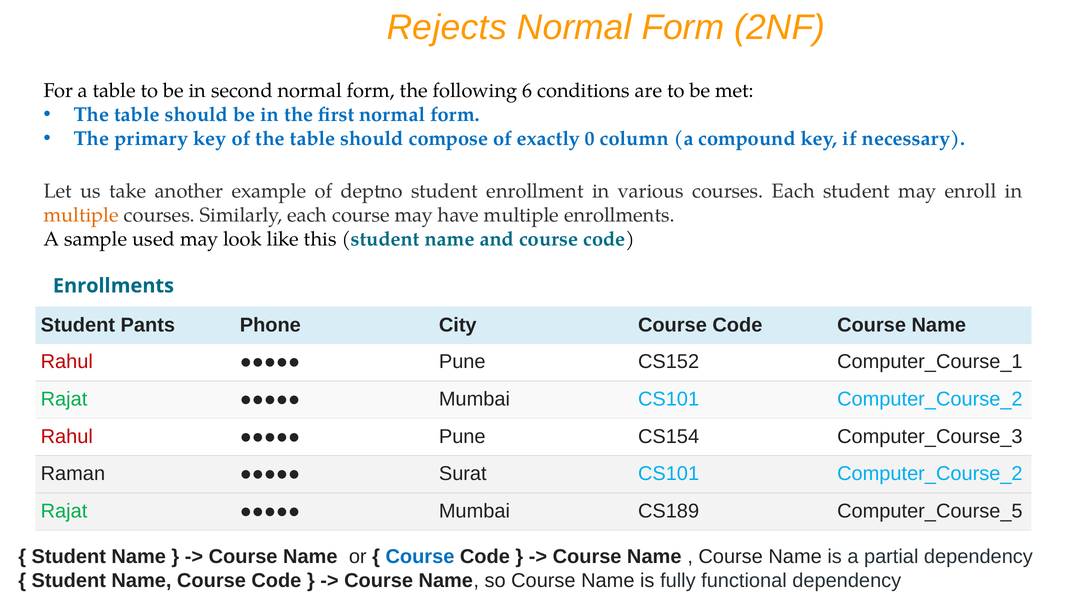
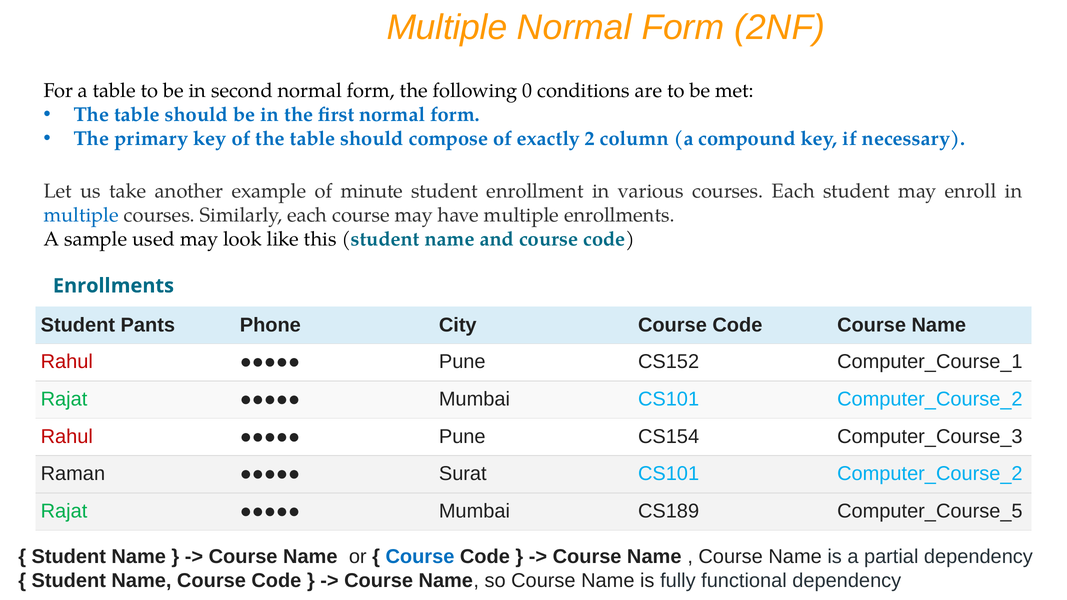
Rejects at (447, 28): Rejects -> Multiple
6: 6 -> 0
0: 0 -> 2
deptno: deptno -> minute
multiple at (81, 215) colour: orange -> blue
